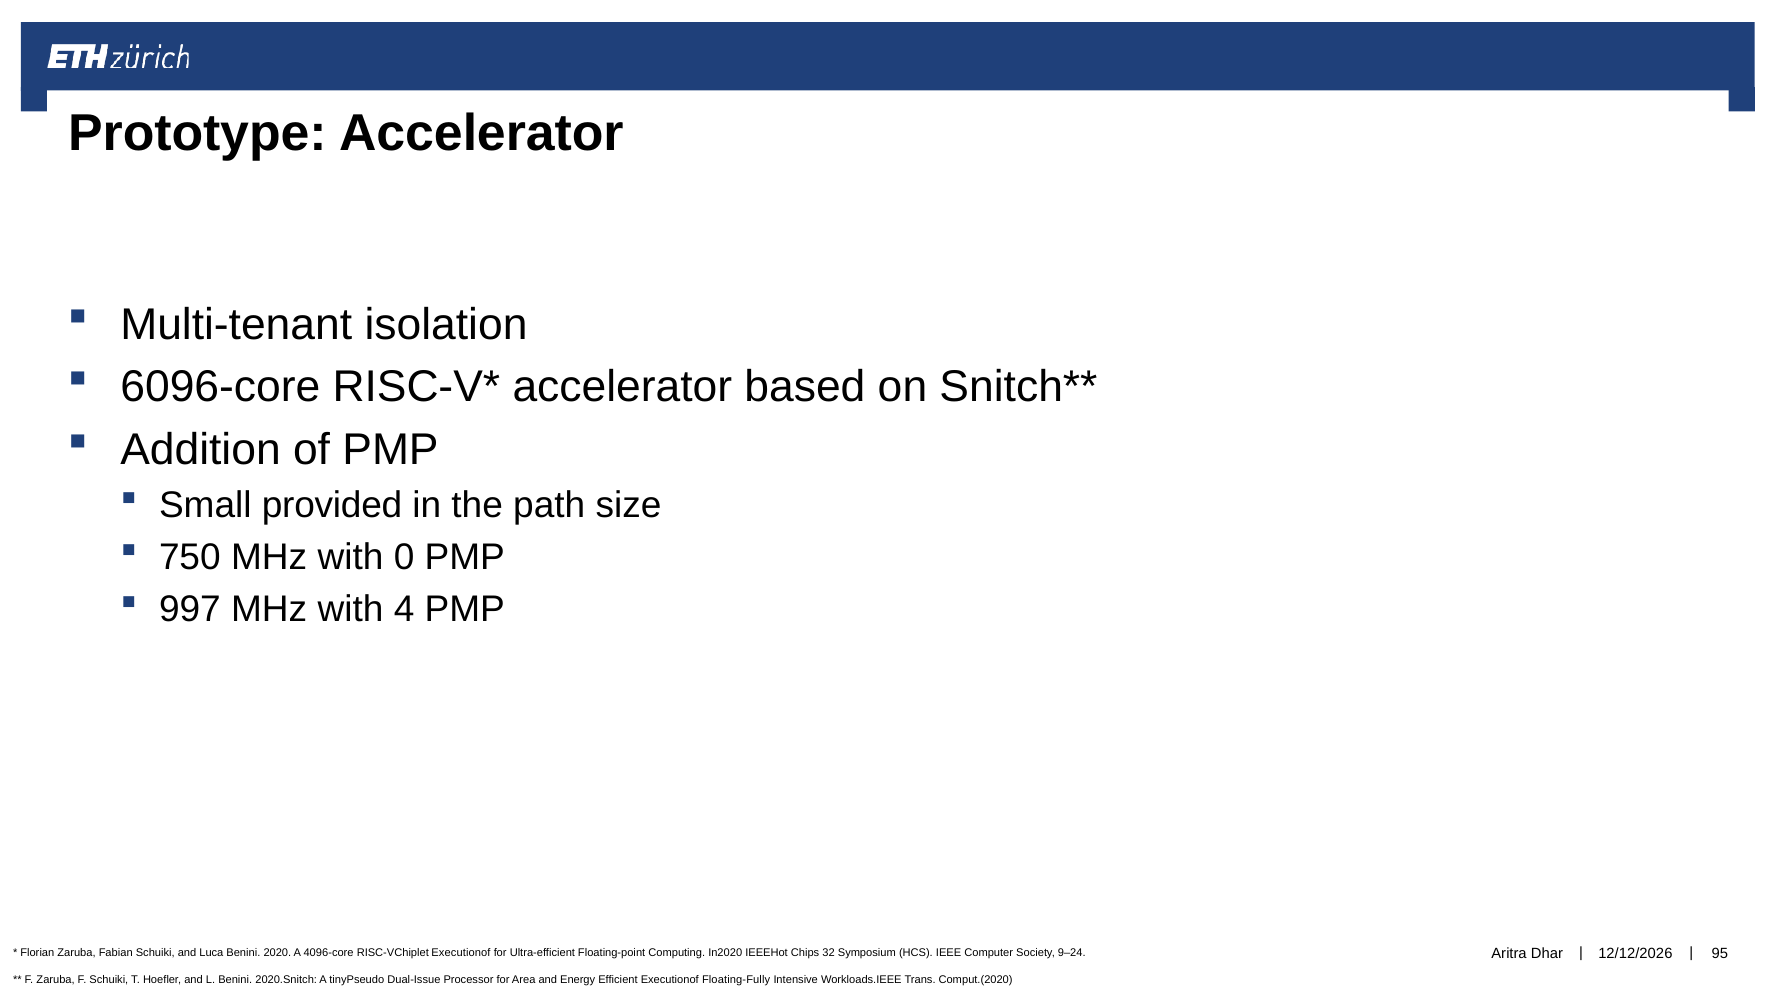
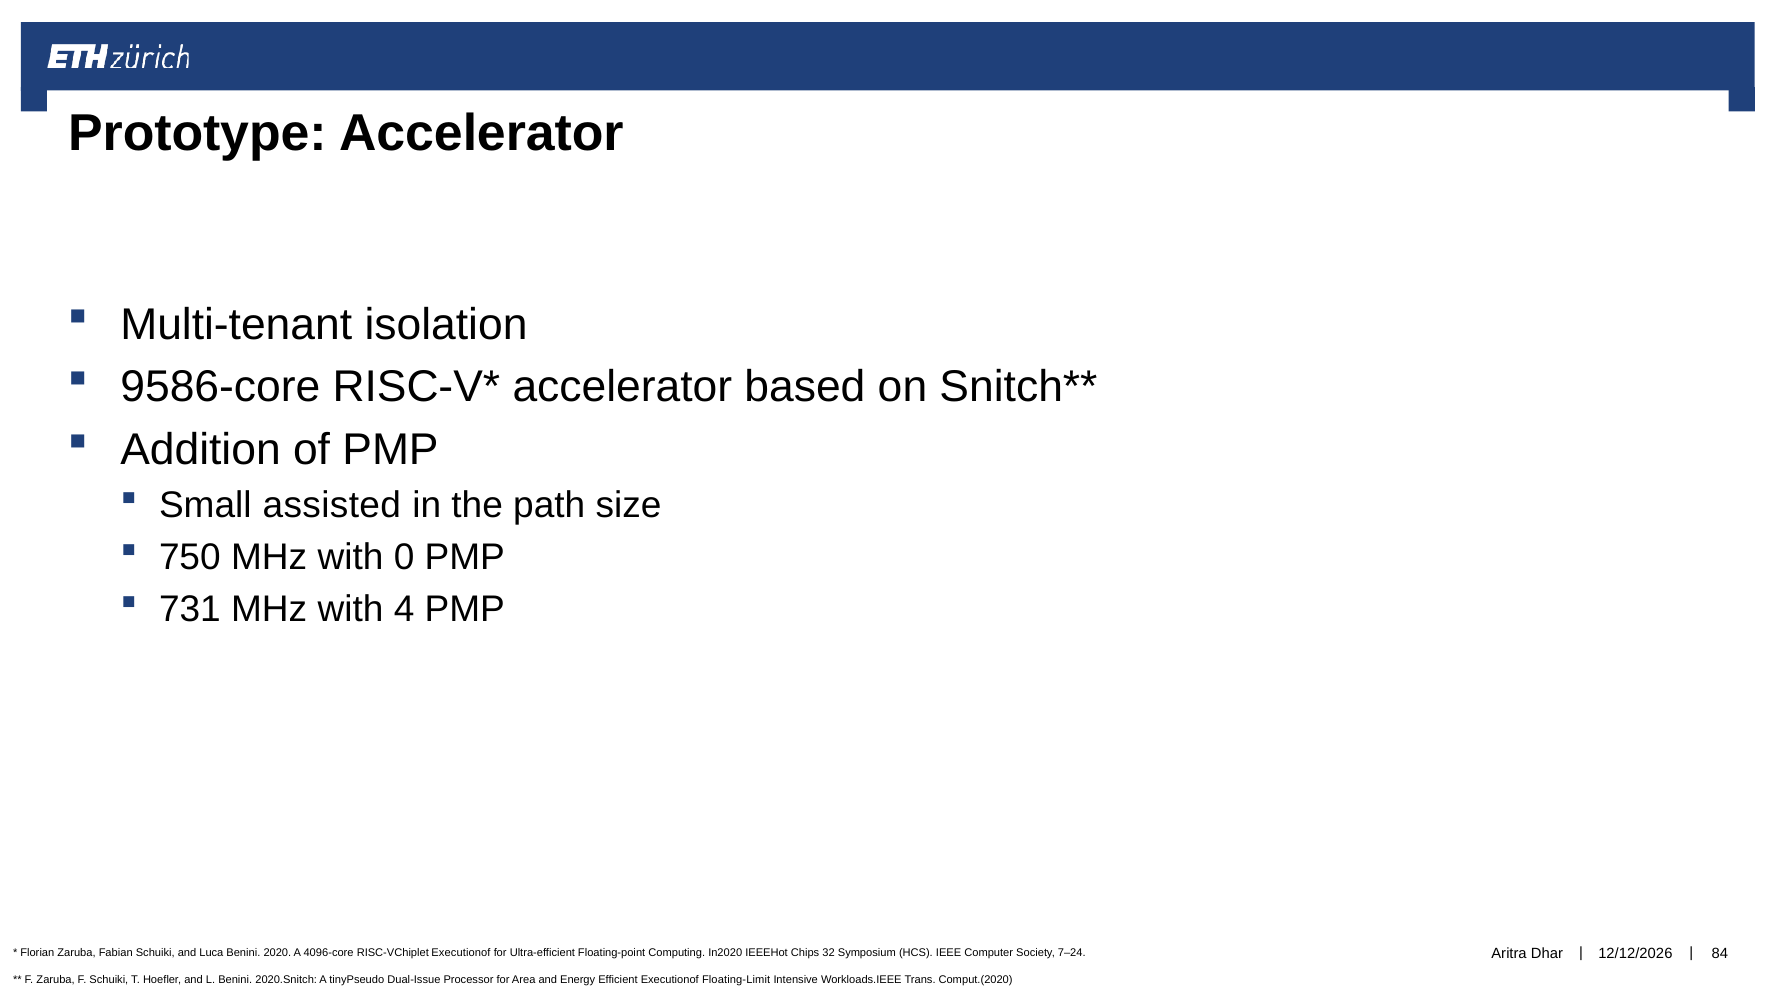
6096-core: 6096-core -> 9586-core
provided: provided -> assisted
997: 997 -> 731
95: 95 -> 84
9–24: 9–24 -> 7–24
Floating-Fully: Floating-Fully -> Floating-Limit
